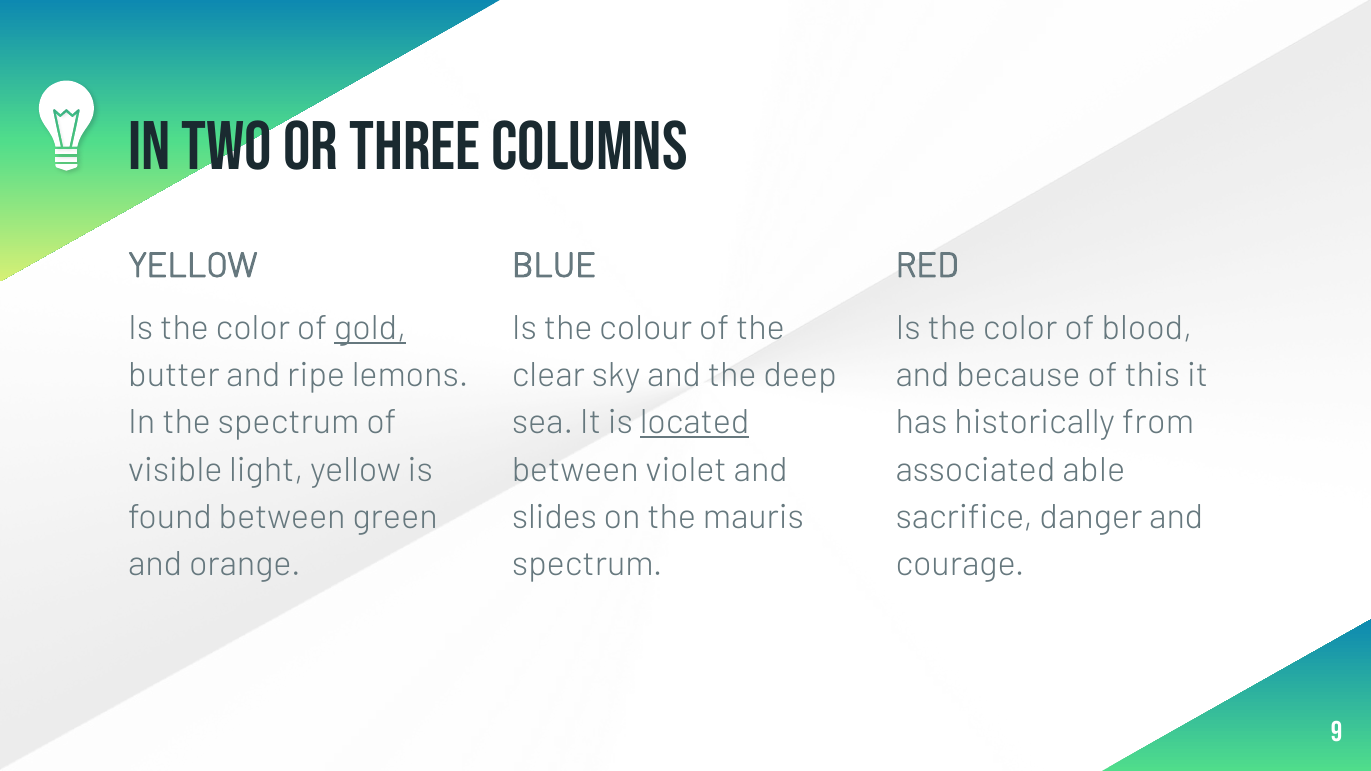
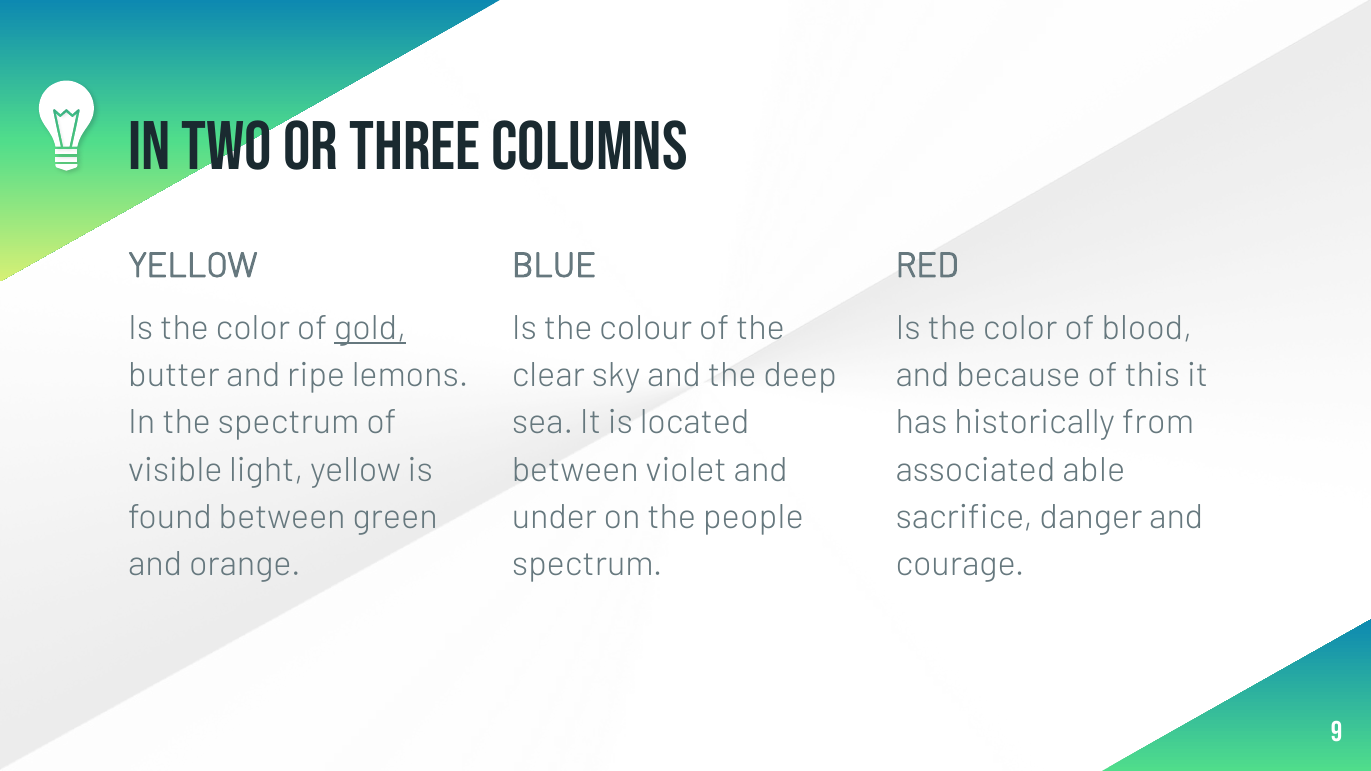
located underline: present -> none
slides: slides -> under
mauris: mauris -> people
